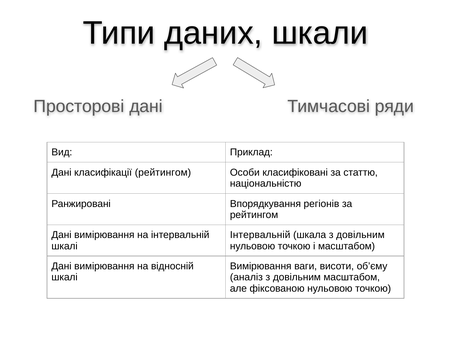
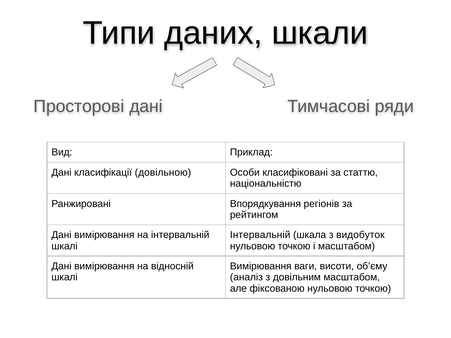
класифікації рейтингом: рейтингом -> довільною
шкала з довільним: довільним -> видобуток
